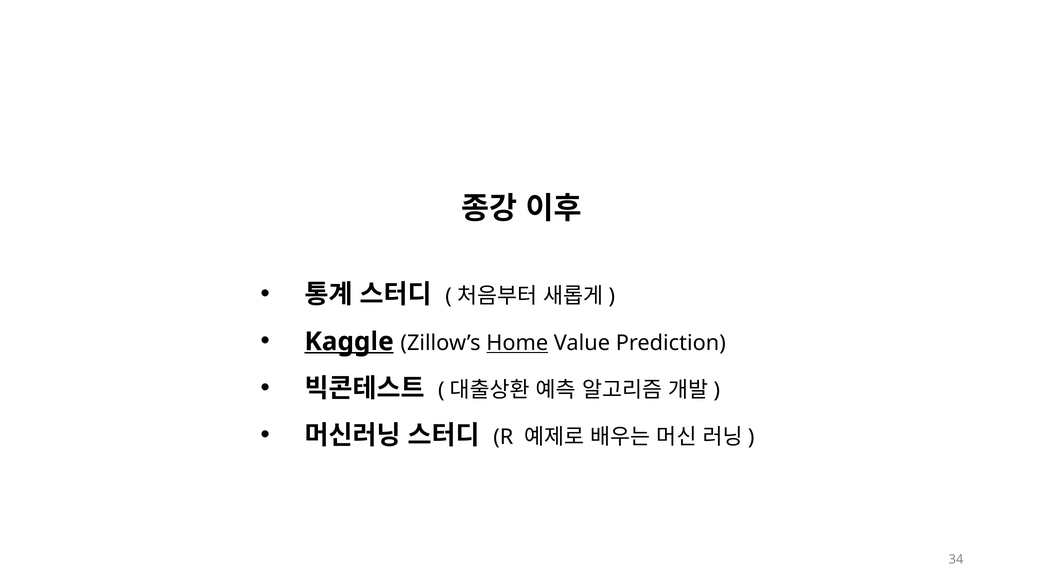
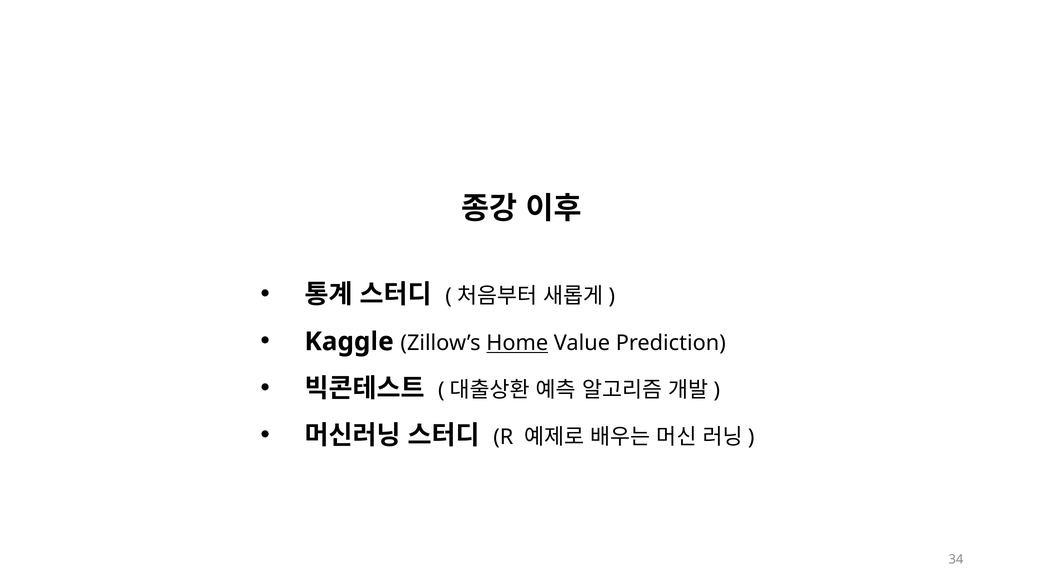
Kaggle underline: present -> none
